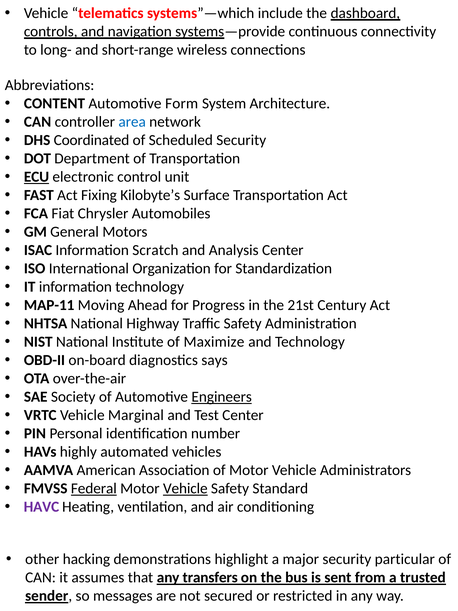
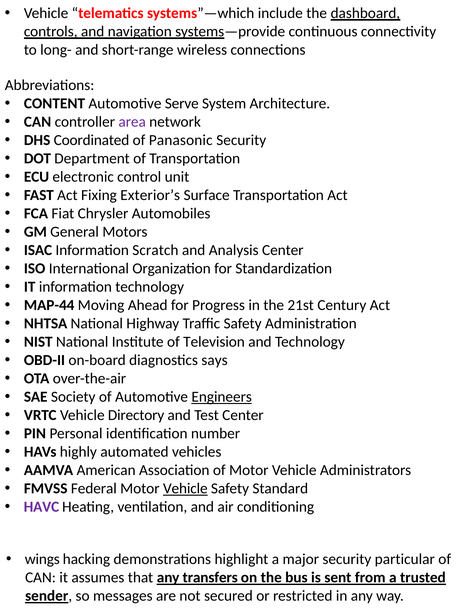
Form: Form -> Serve
area colour: blue -> purple
Scheduled: Scheduled -> Panasonic
ECU underline: present -> none
Kilobyte’s: Kilobyte’s -> Exterior’s
MAP-11: MAP-11 -> MAP-44
Maximize: Maximize -> Television
Marginal: Marginal -> Directory
Federal underline: present -> none
other: other -> wings
